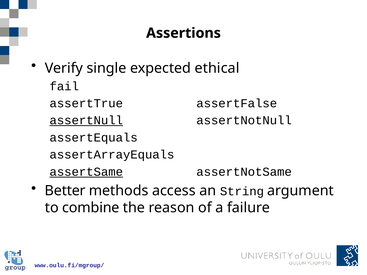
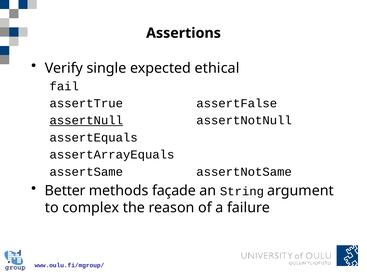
assertSame underline: present -> none
access: access -> façade
combine: combine -> complex
